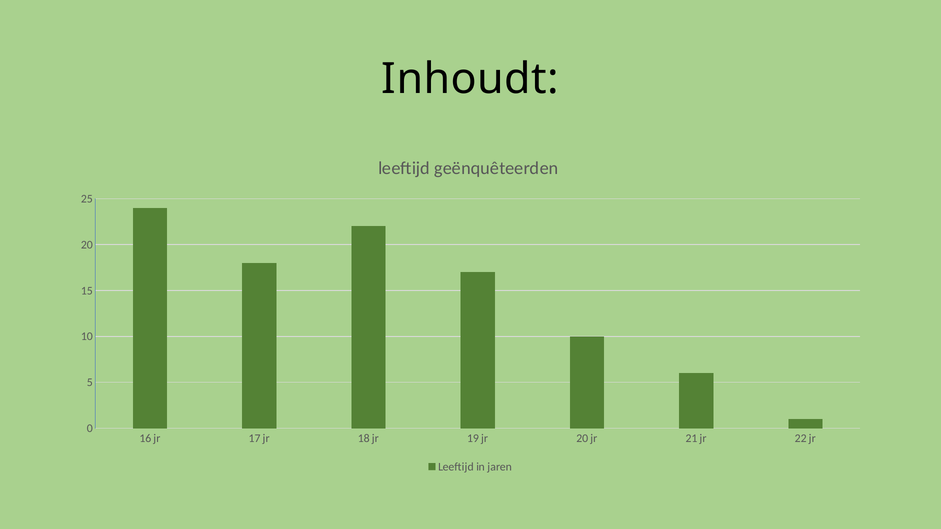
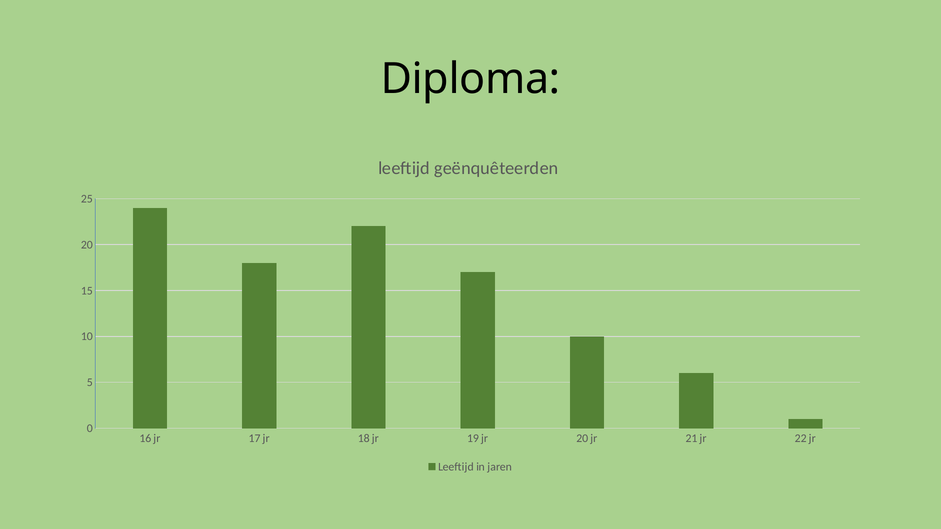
Inhoudt: Inhoudt -> Diploma
